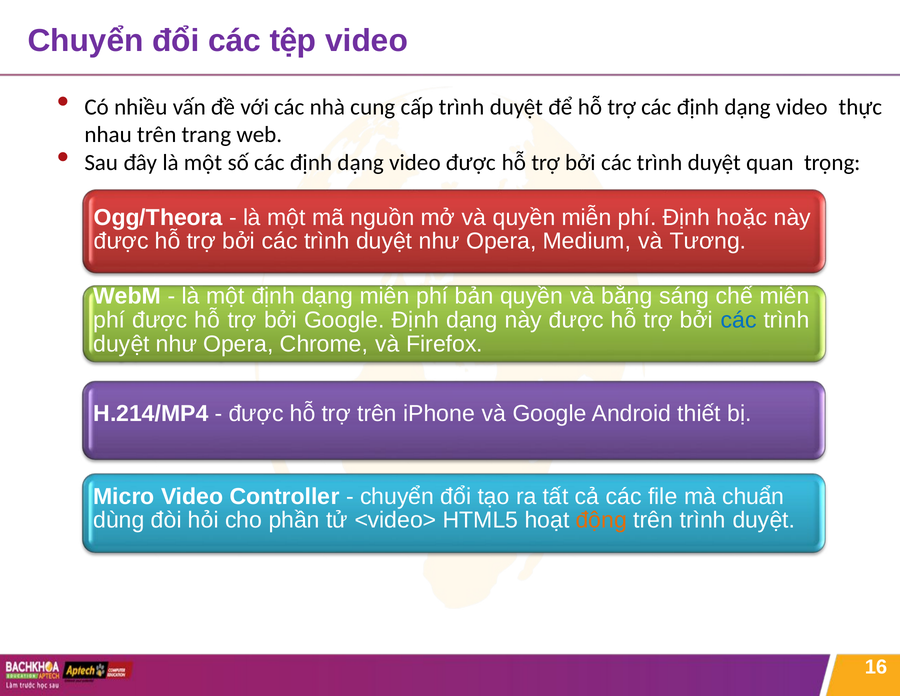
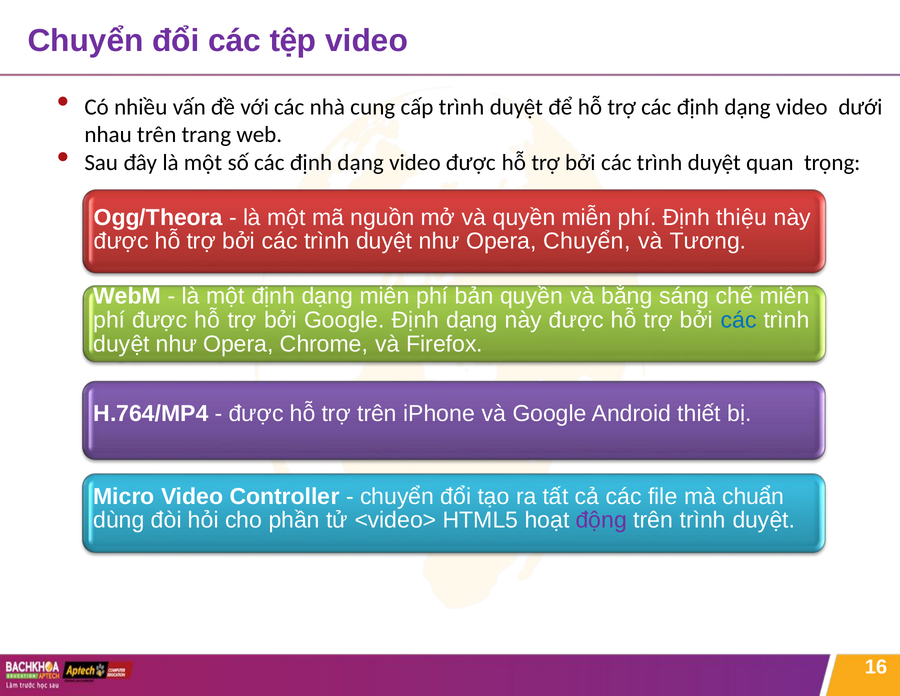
thực: thực -> dưới
hoặc: hoặc -> thiệu
Opera Medium: Medium -> Chuyển
H.214/MP4: H.214/MP4 -> H.764/MP4
động colour: orange -> purple
